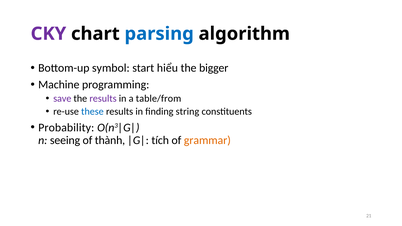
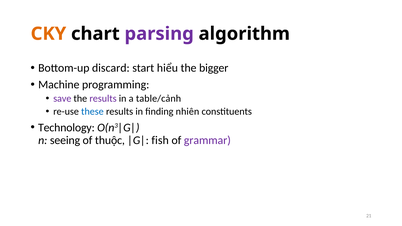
CKY colour: purple -> orange
parsing colour: blue -> purple
symbol: symbol -> discard
table/from: table/from -> table/cảnh
string: string -> nhiên
Probability: Probability -> Technology
thành: thành -> thuộc
tích: tích -> fish
grammar colour: orange -> purple
